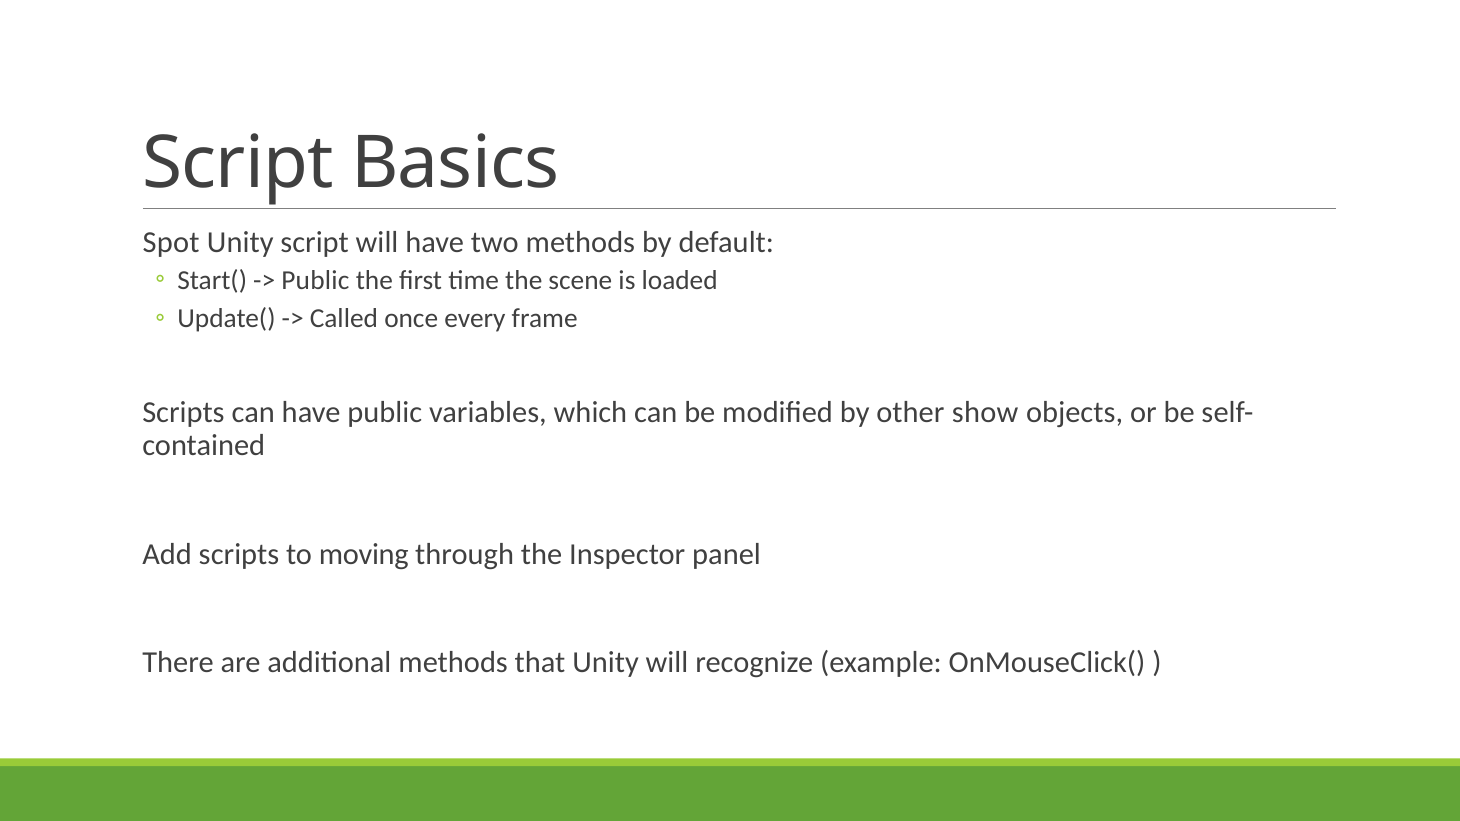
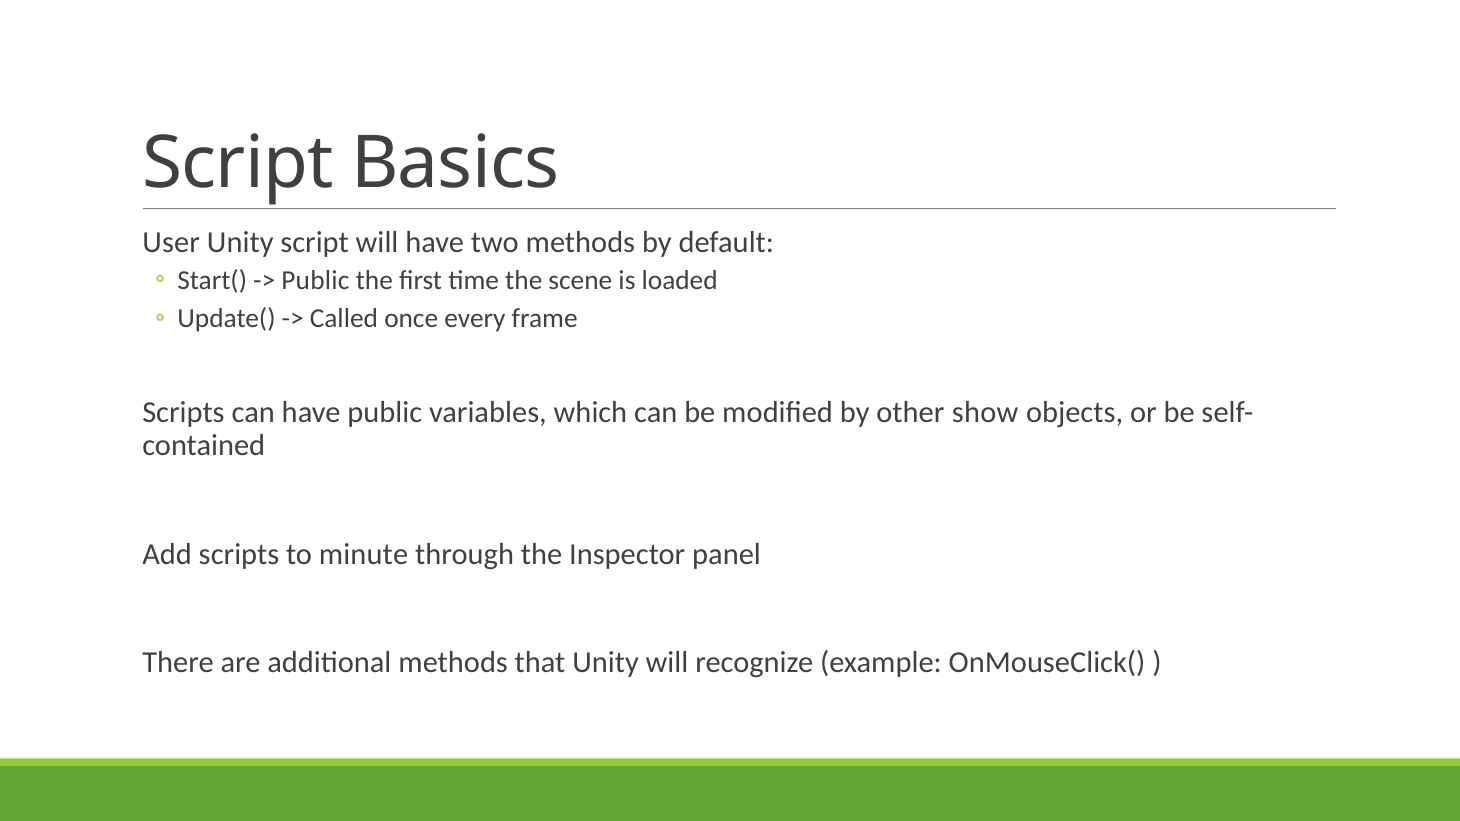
Spot: Spot -> User
moving: moving -> minute
